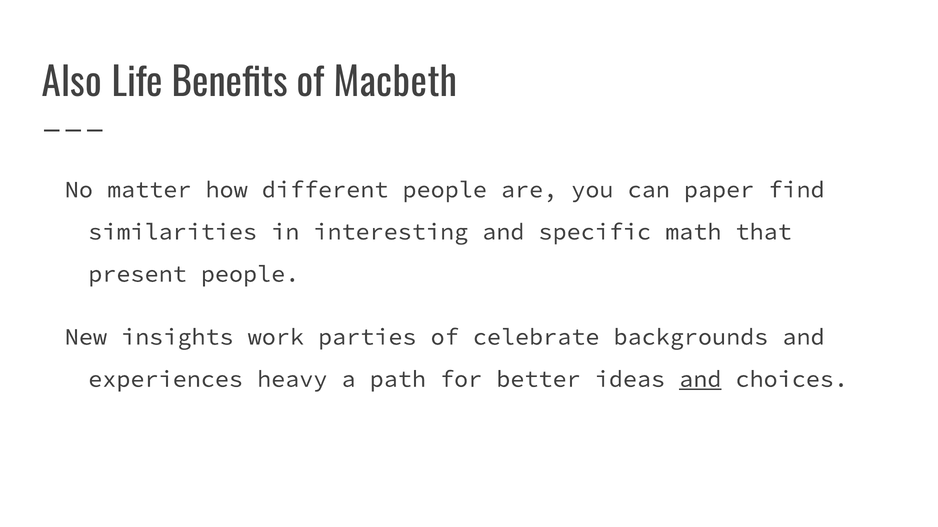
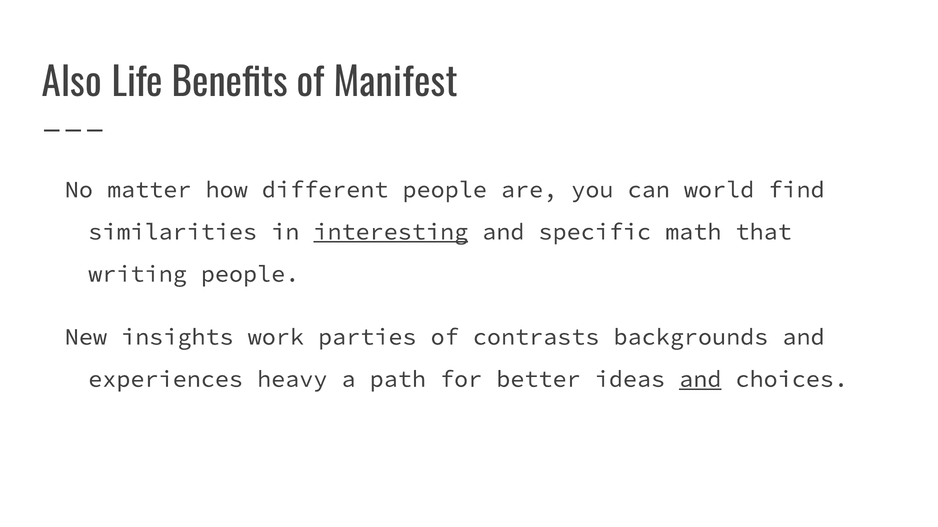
Macbeth: Macbeth -> Manifest
paper: paper -> world
interesting underline: none -> present
present: present -> writing
celebrate: celebrate -> contrasts
